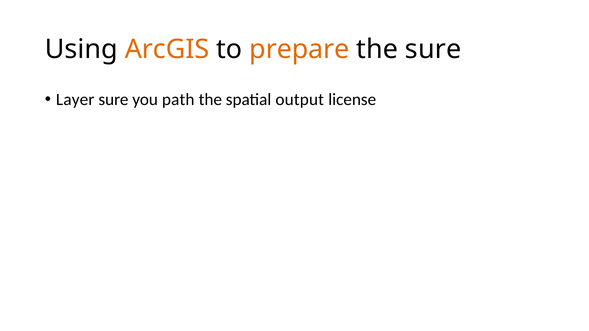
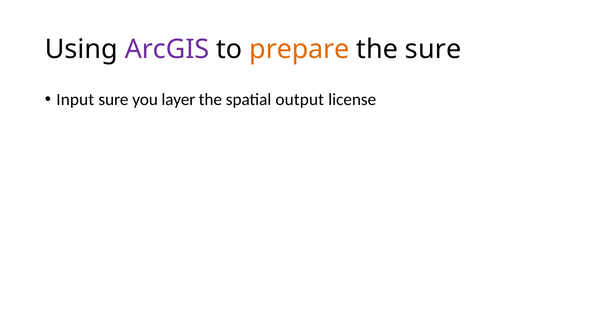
ArcGIS colour: orange -> purple
Layer: Layer -> Input
path: path -> layer
